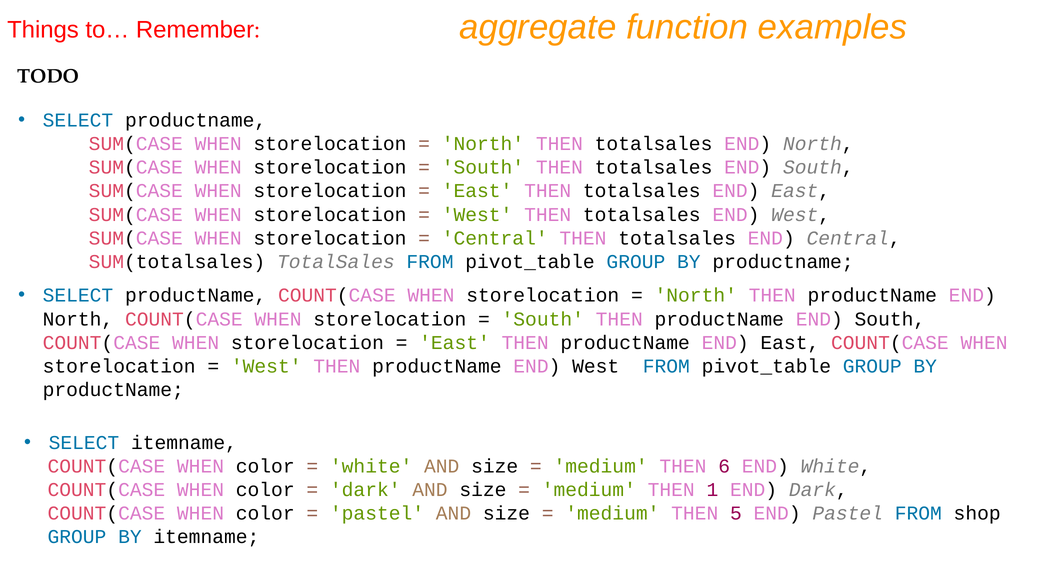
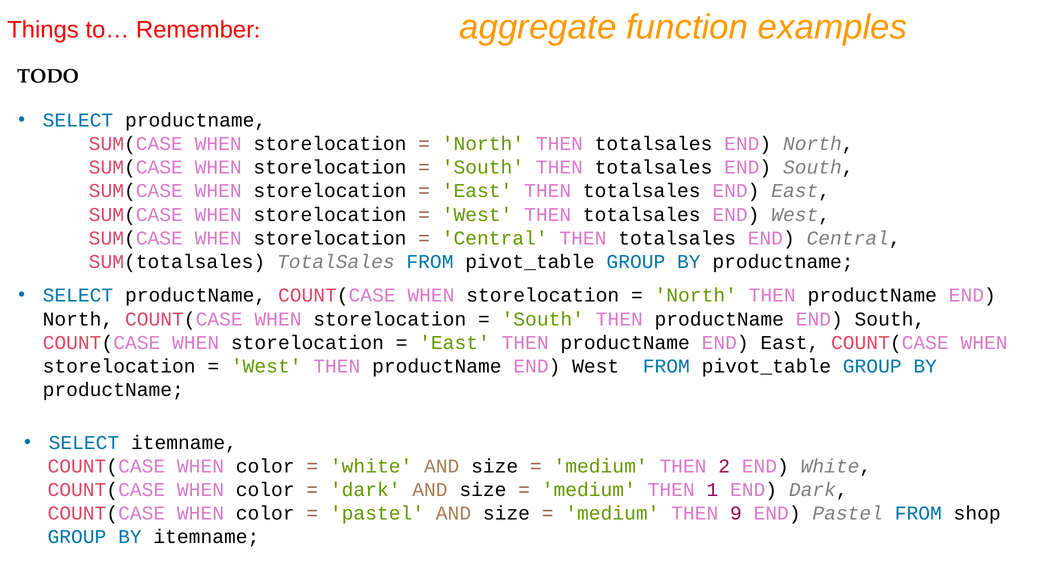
6: 6 -> 2
5: 5 -> 9
